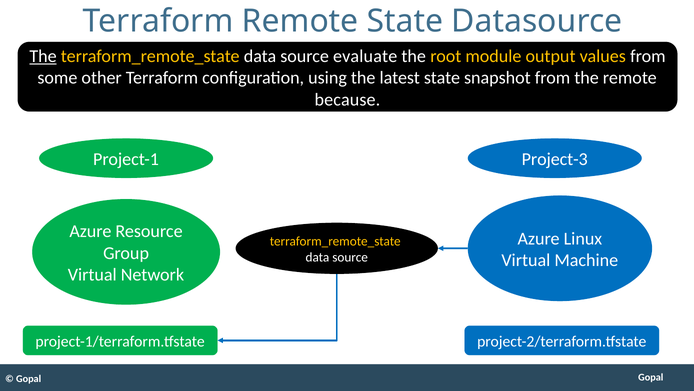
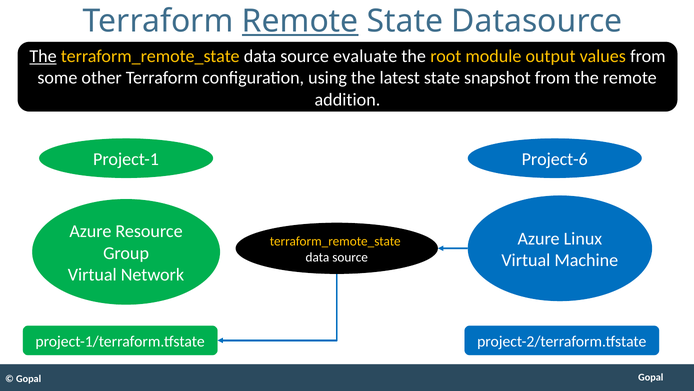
Remote at (300, 21) underline: none -> present
because: because -> addition
Project-3: Project-3 -> Project-6
